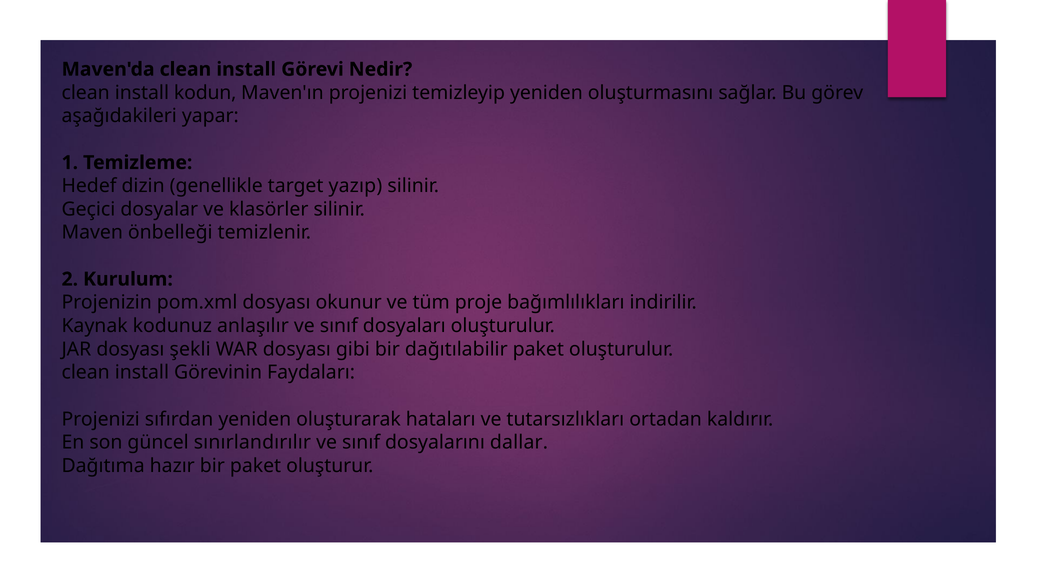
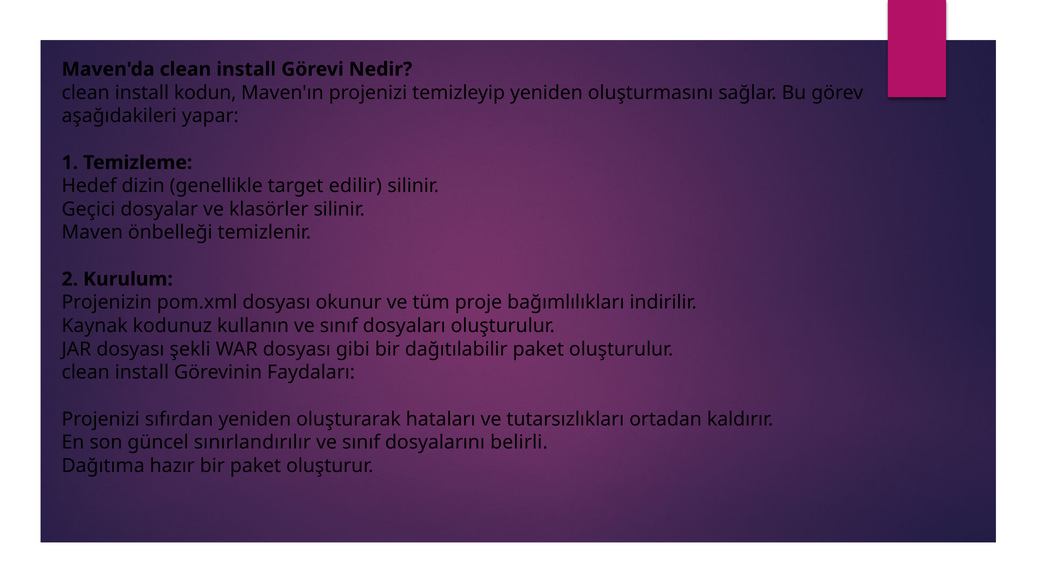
yazıp: yazıp -> edilir
anlaşılır: anlaşılır -> kullanın
dallar: dallar -> belirli
